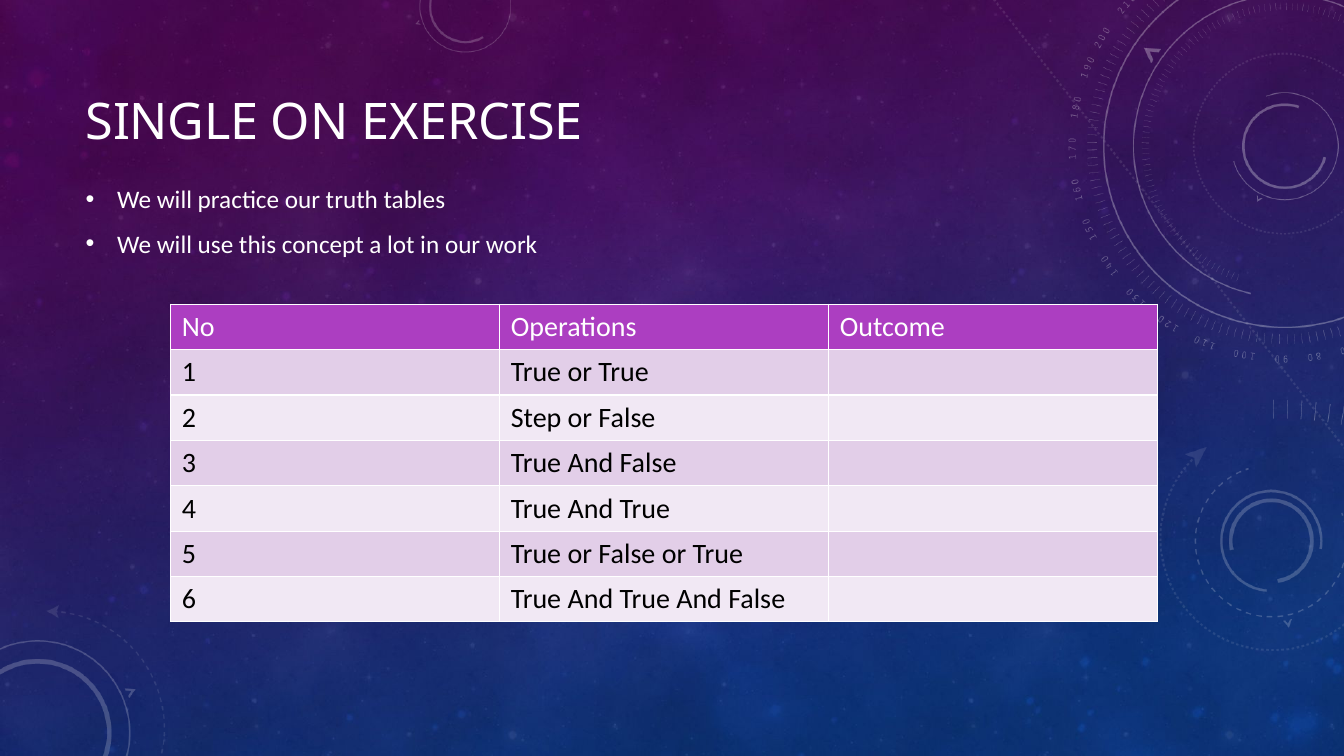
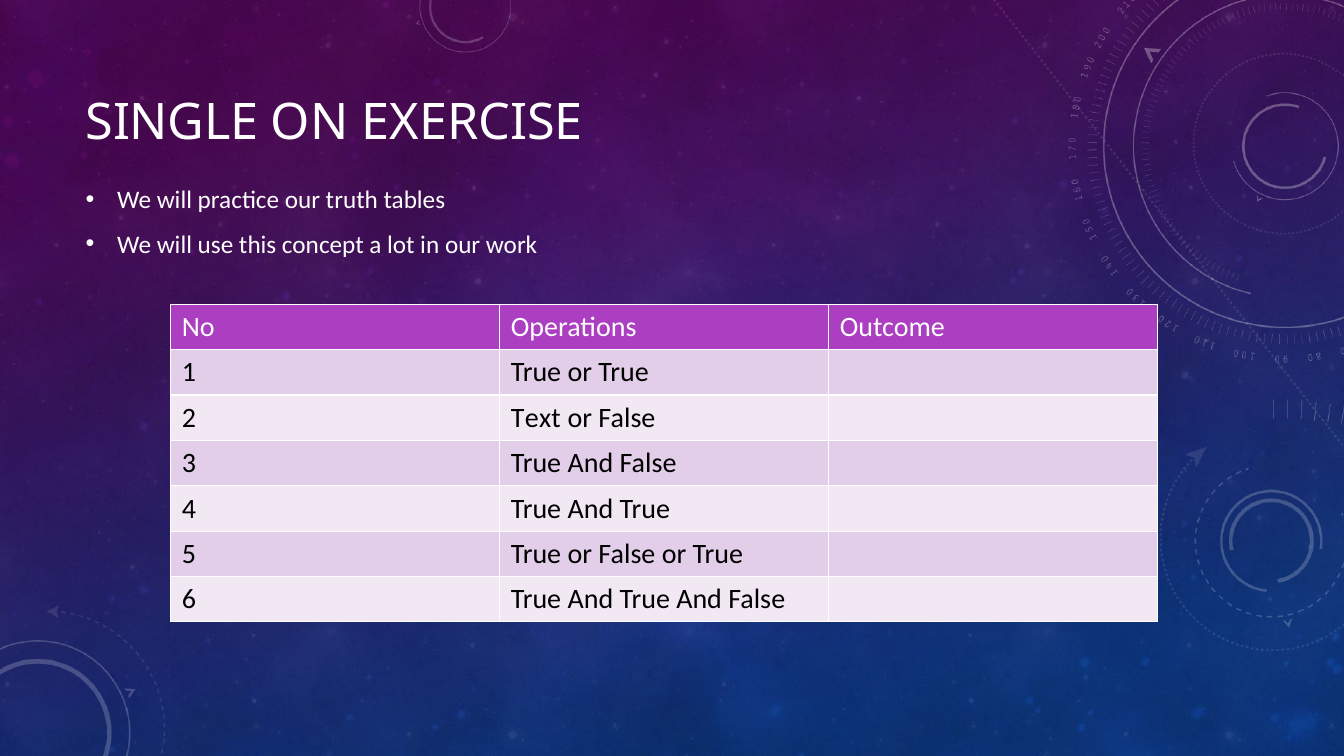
Step: Step -> Text
